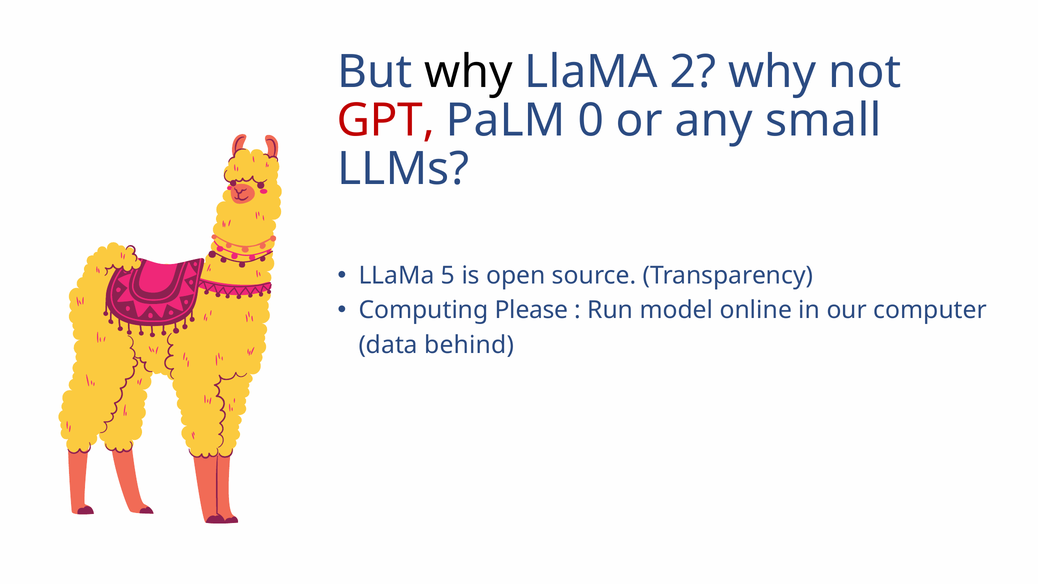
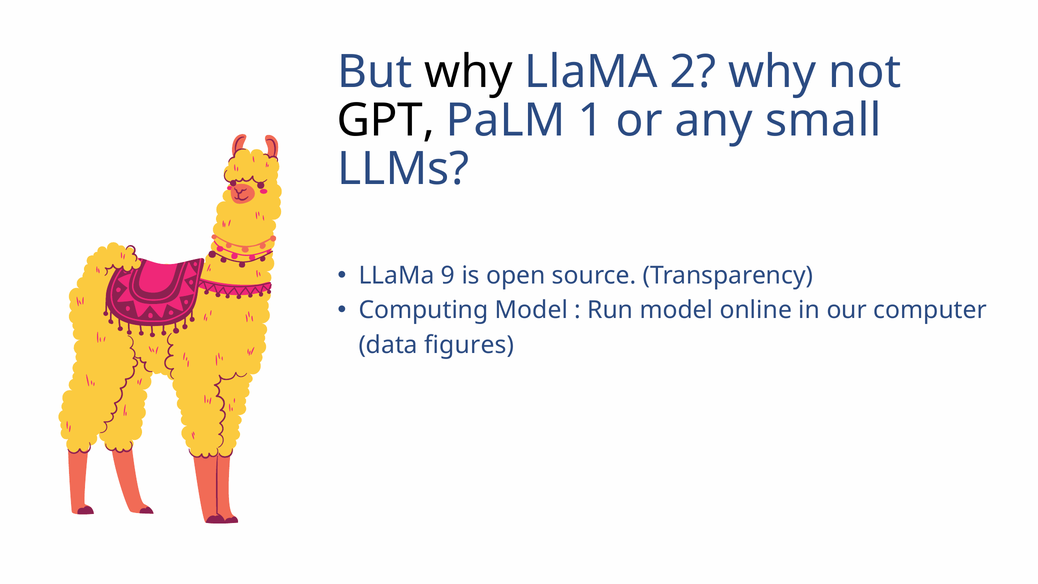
GPT colour: red -> black
0: 0 -> 1
5: 5 -> 9
Computing Please: Please -> Model
behind: behind -> figures
